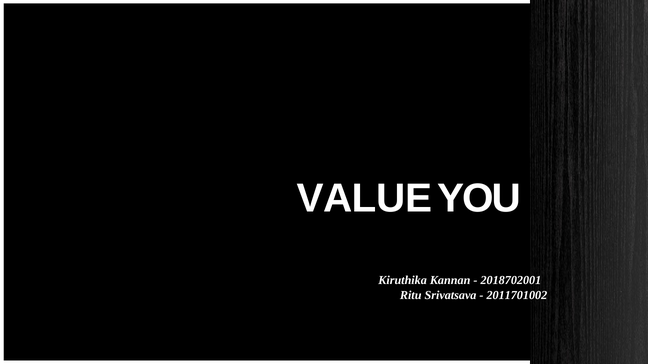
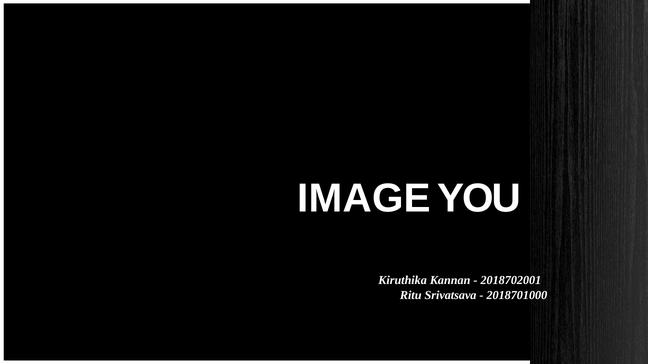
VALUE: VALUE -> IMAGE
2011701002: 2011701002 -> 2018701000
